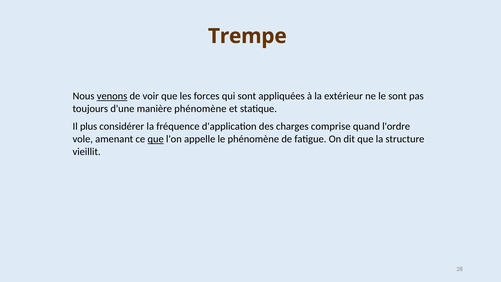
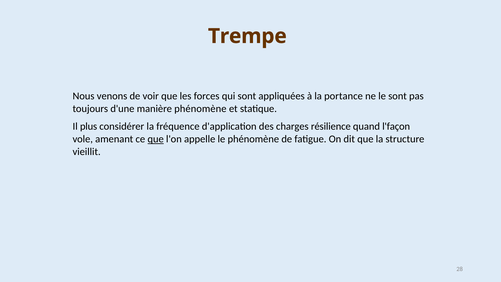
venons underline: present -> none
extérieur: extérieur -> portance
comprise: comprise -> résilience
l'ordre: l'ordre -> l'façon
